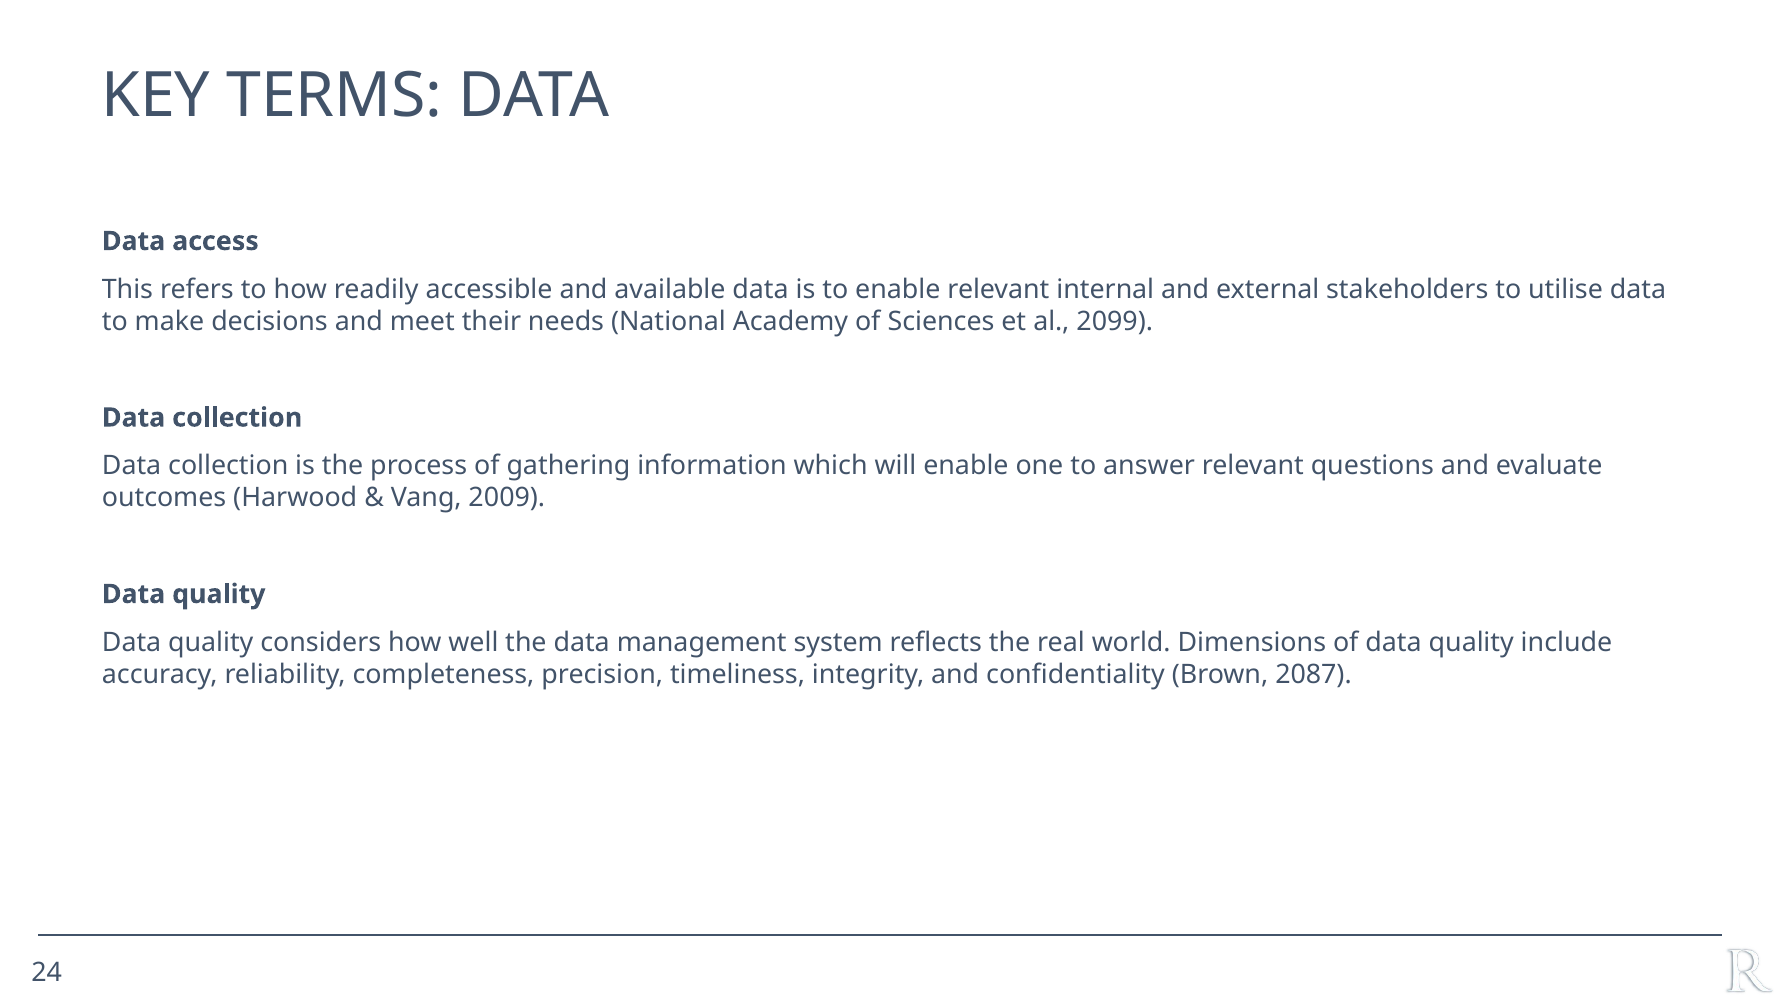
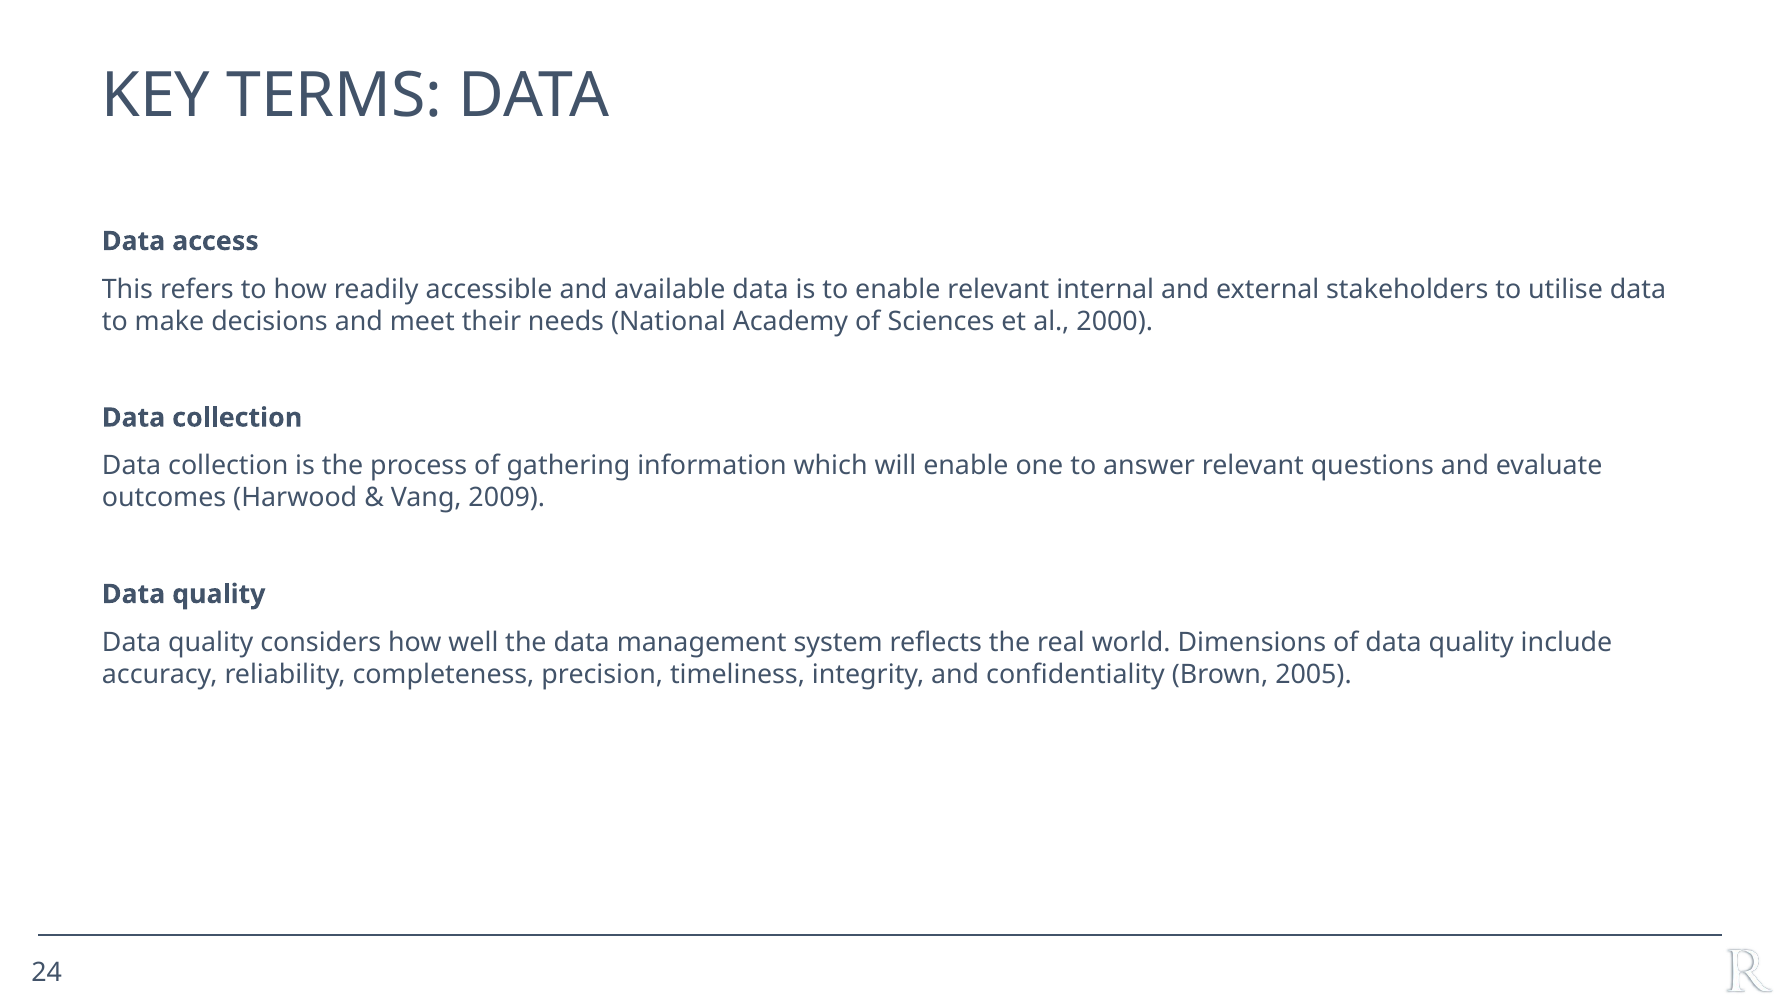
2099: 2099 -> 2000
2087: 2087 -> 2005
